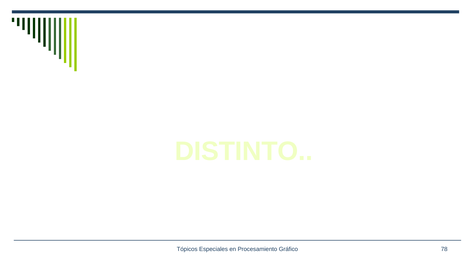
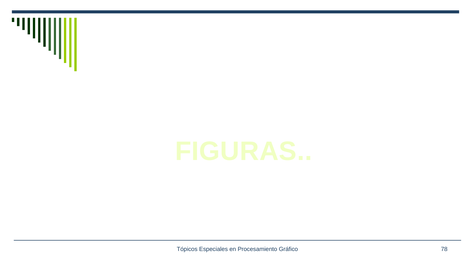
DISTINTO: DISTINTO -> FIGURAS
